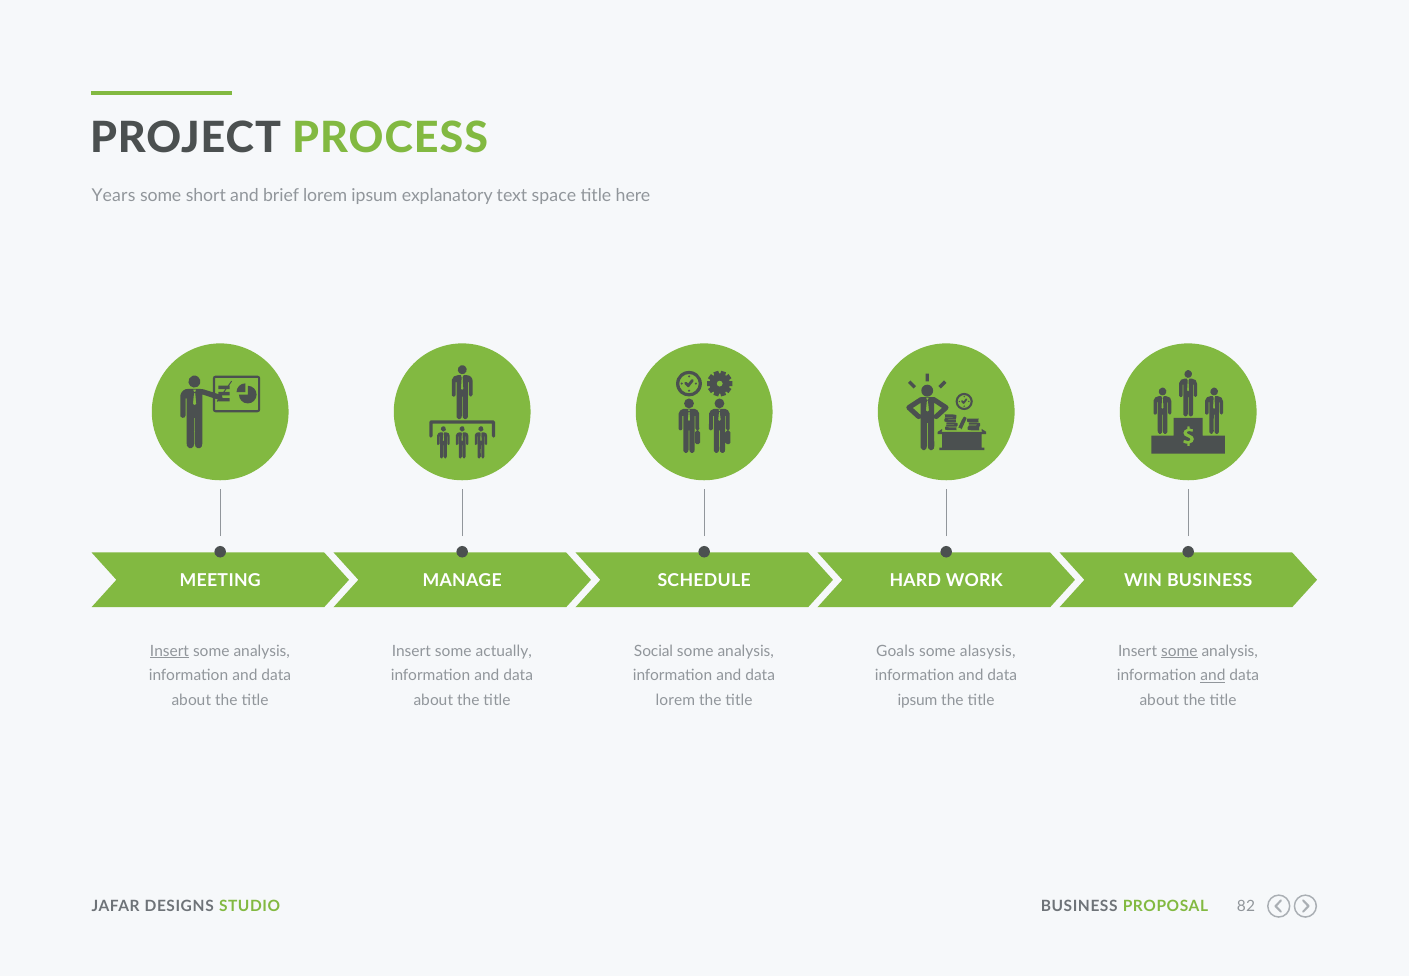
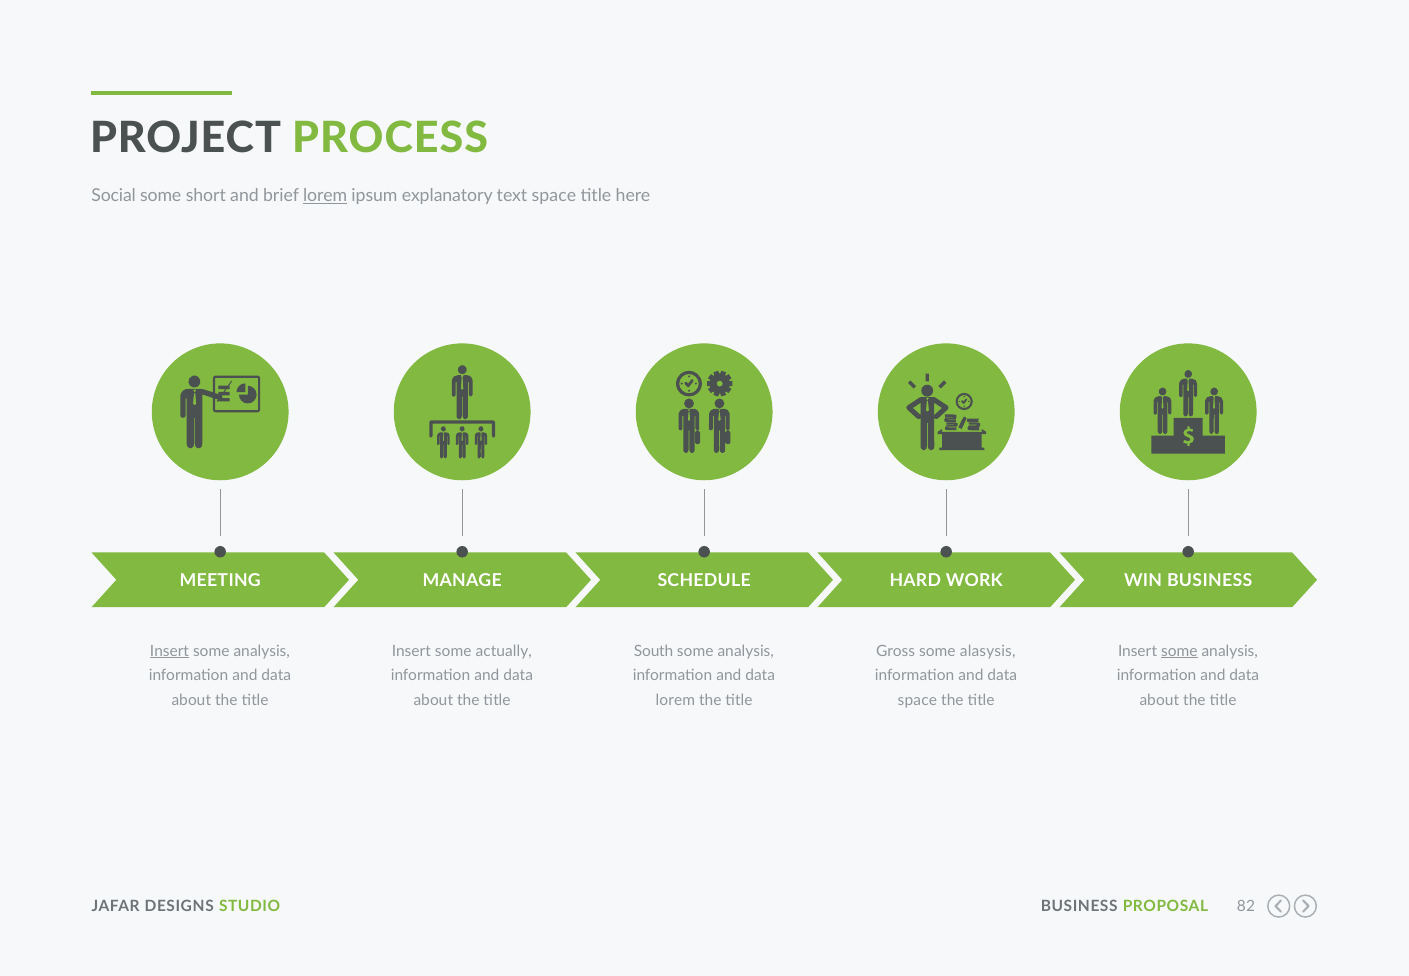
Years: Years -> Social
lorem at (325, 196) underline: none -> present
Social: Social -> South
Goals: Goals -> Gross
and at (1213, 675) underline: present -> none
ipsum at (918, 700): ipsum -> space
